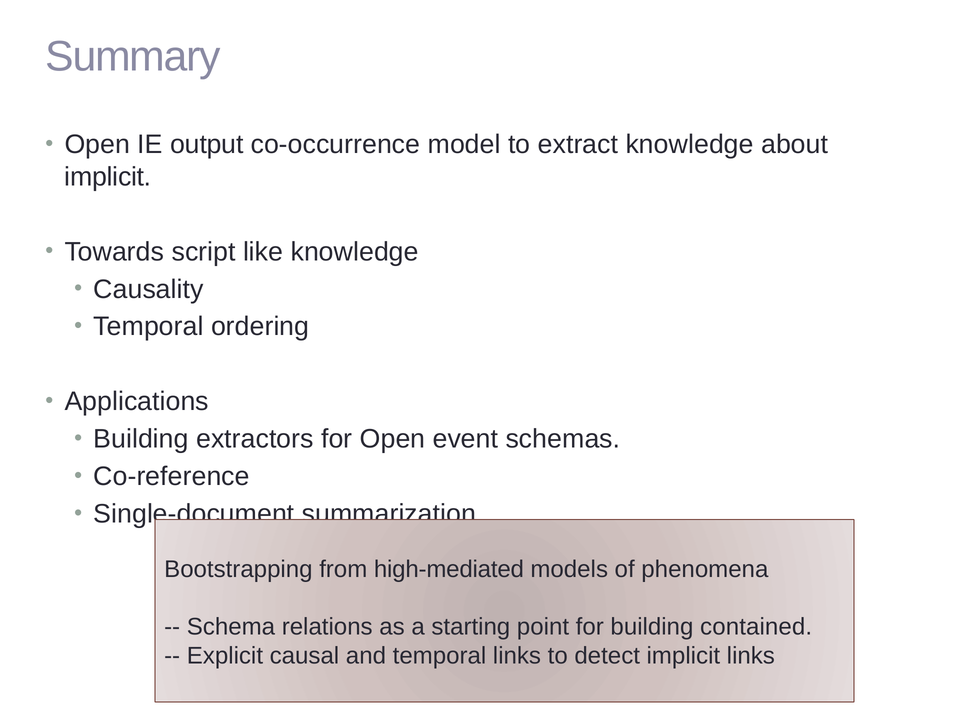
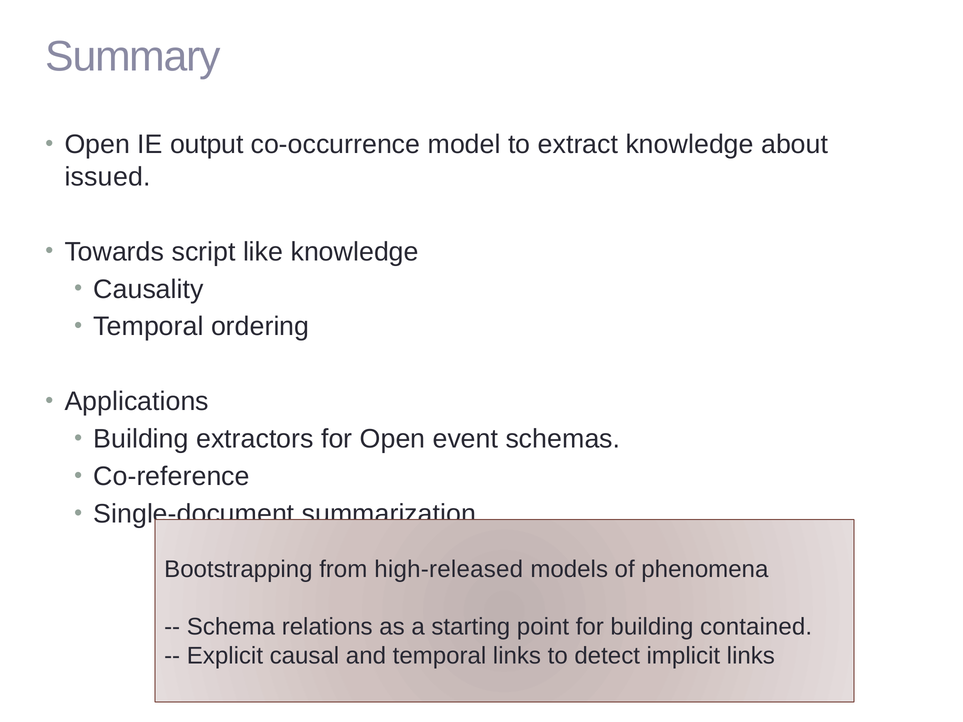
implicit at (108, 177): implicit -> issued
high-mediated: high-mediated -> high-released
